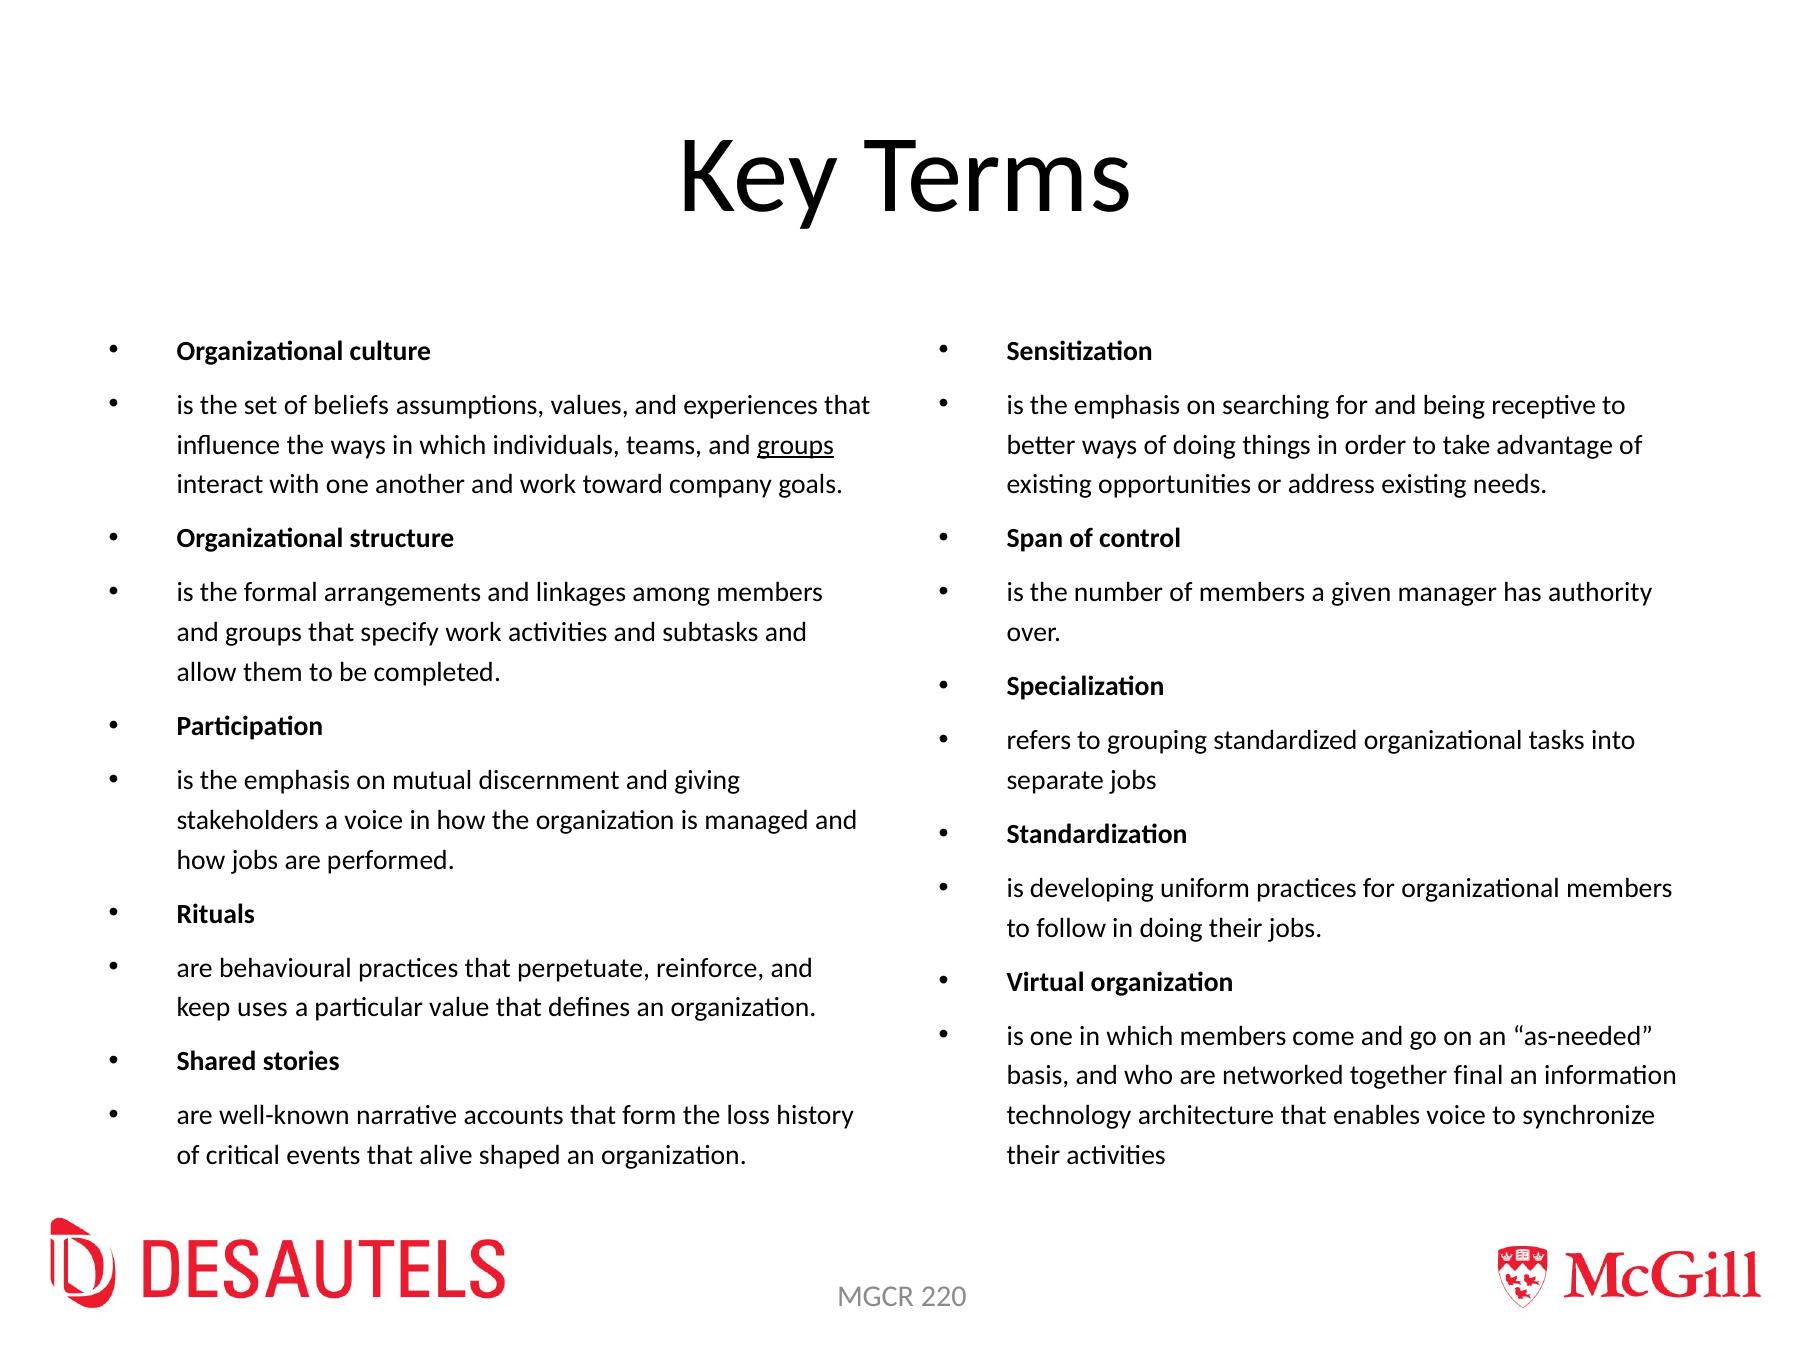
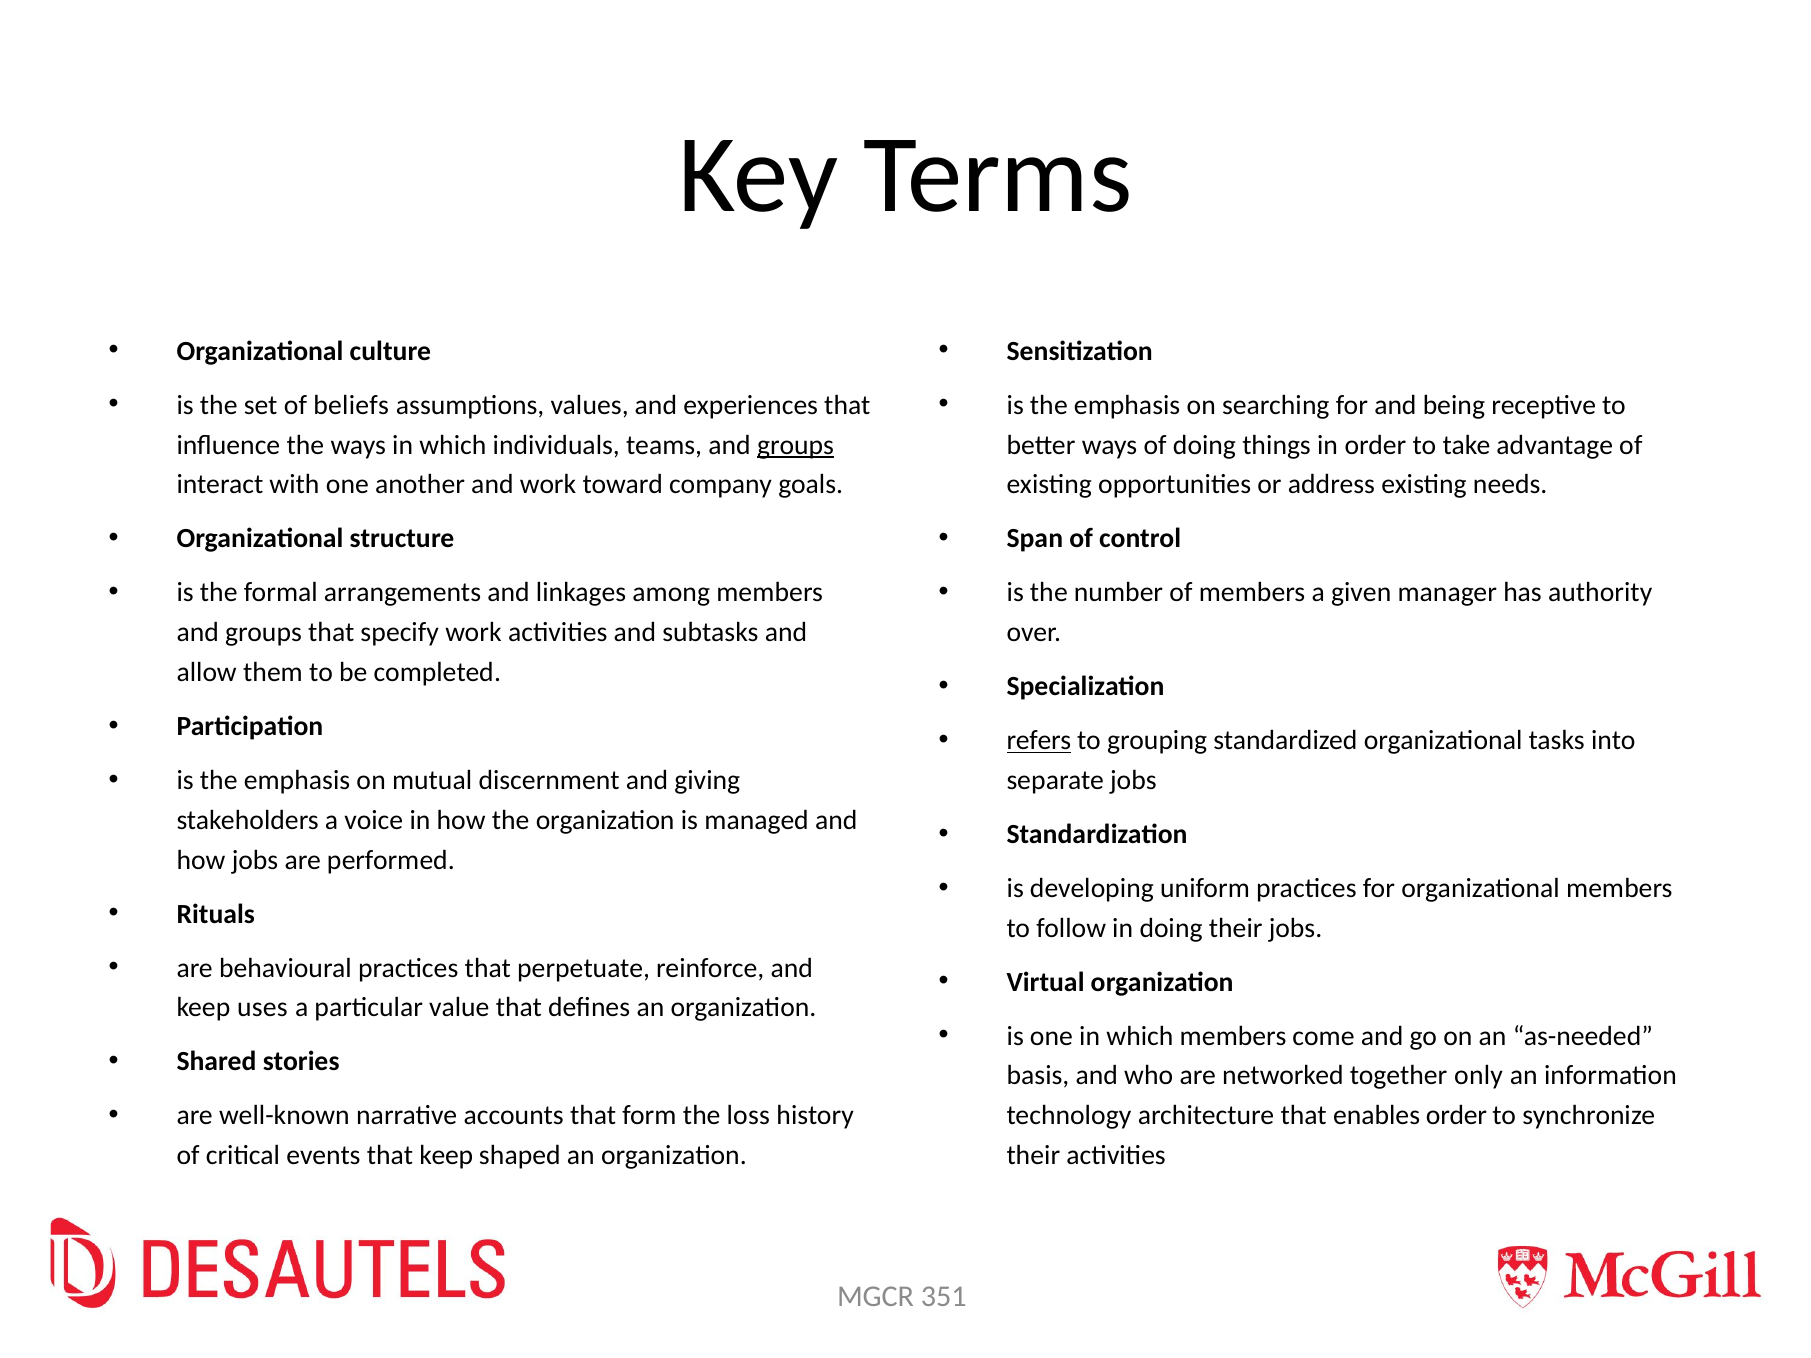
refers underline: none -> present
final: final -> only
enables voice: voice -> order
that alive: alive -> keep
220: 220 -> 351
